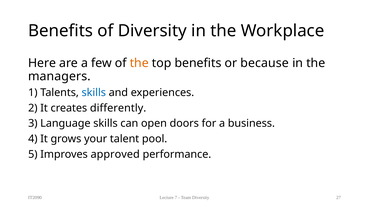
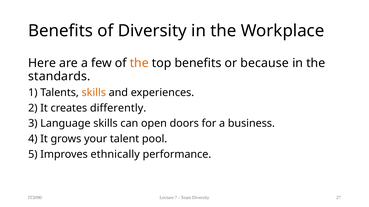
managers: managers -> standards
skills at (94, 93) colour: blue -> orange
approved: approved -> ethnically
